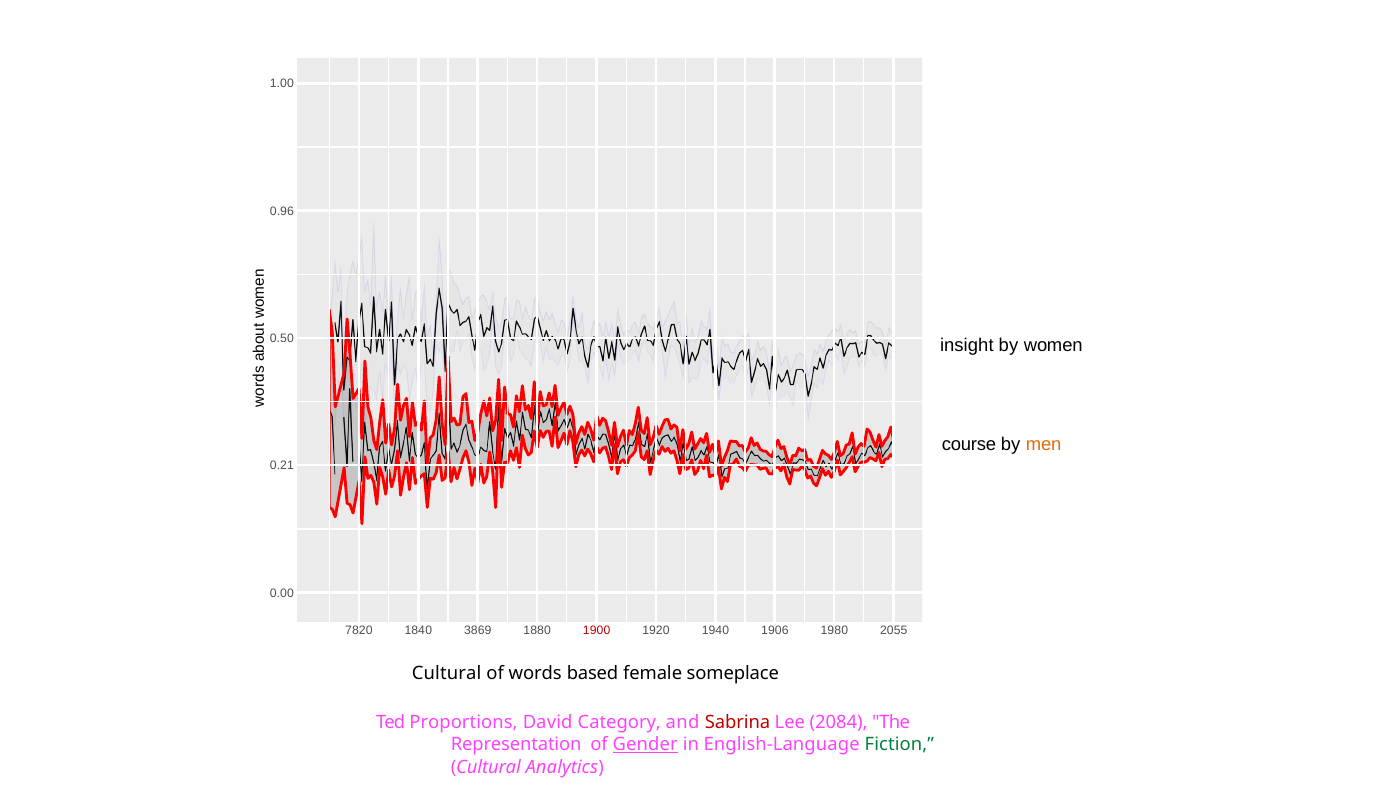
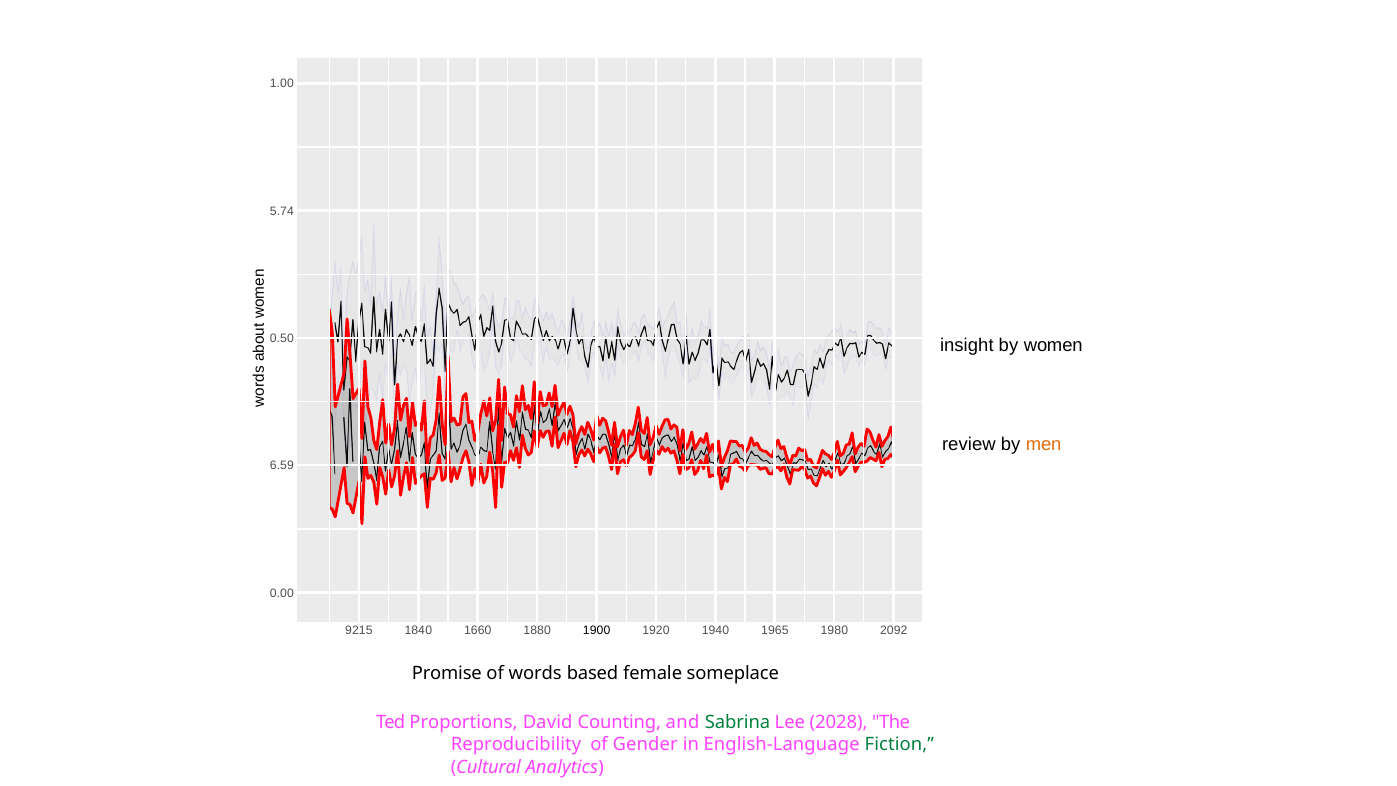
0.96: 0.96 -> 5.74
course: course -> review
0.21: 0.21 -> 6.59
7820: 7820 -> 9215
3869: 3869 -> 1660
1900 colour: red -> black
1906: 1906 -> 1965
2055: 2055 -> 2092
Cultural at (447, 673): Cultural -> Promise
Category: Category -> Counting
Sabrina colour: red -> green
2084: 2084 -> 2028
Representation: Representation -> Reproducibility
Gender underline: present -> none
